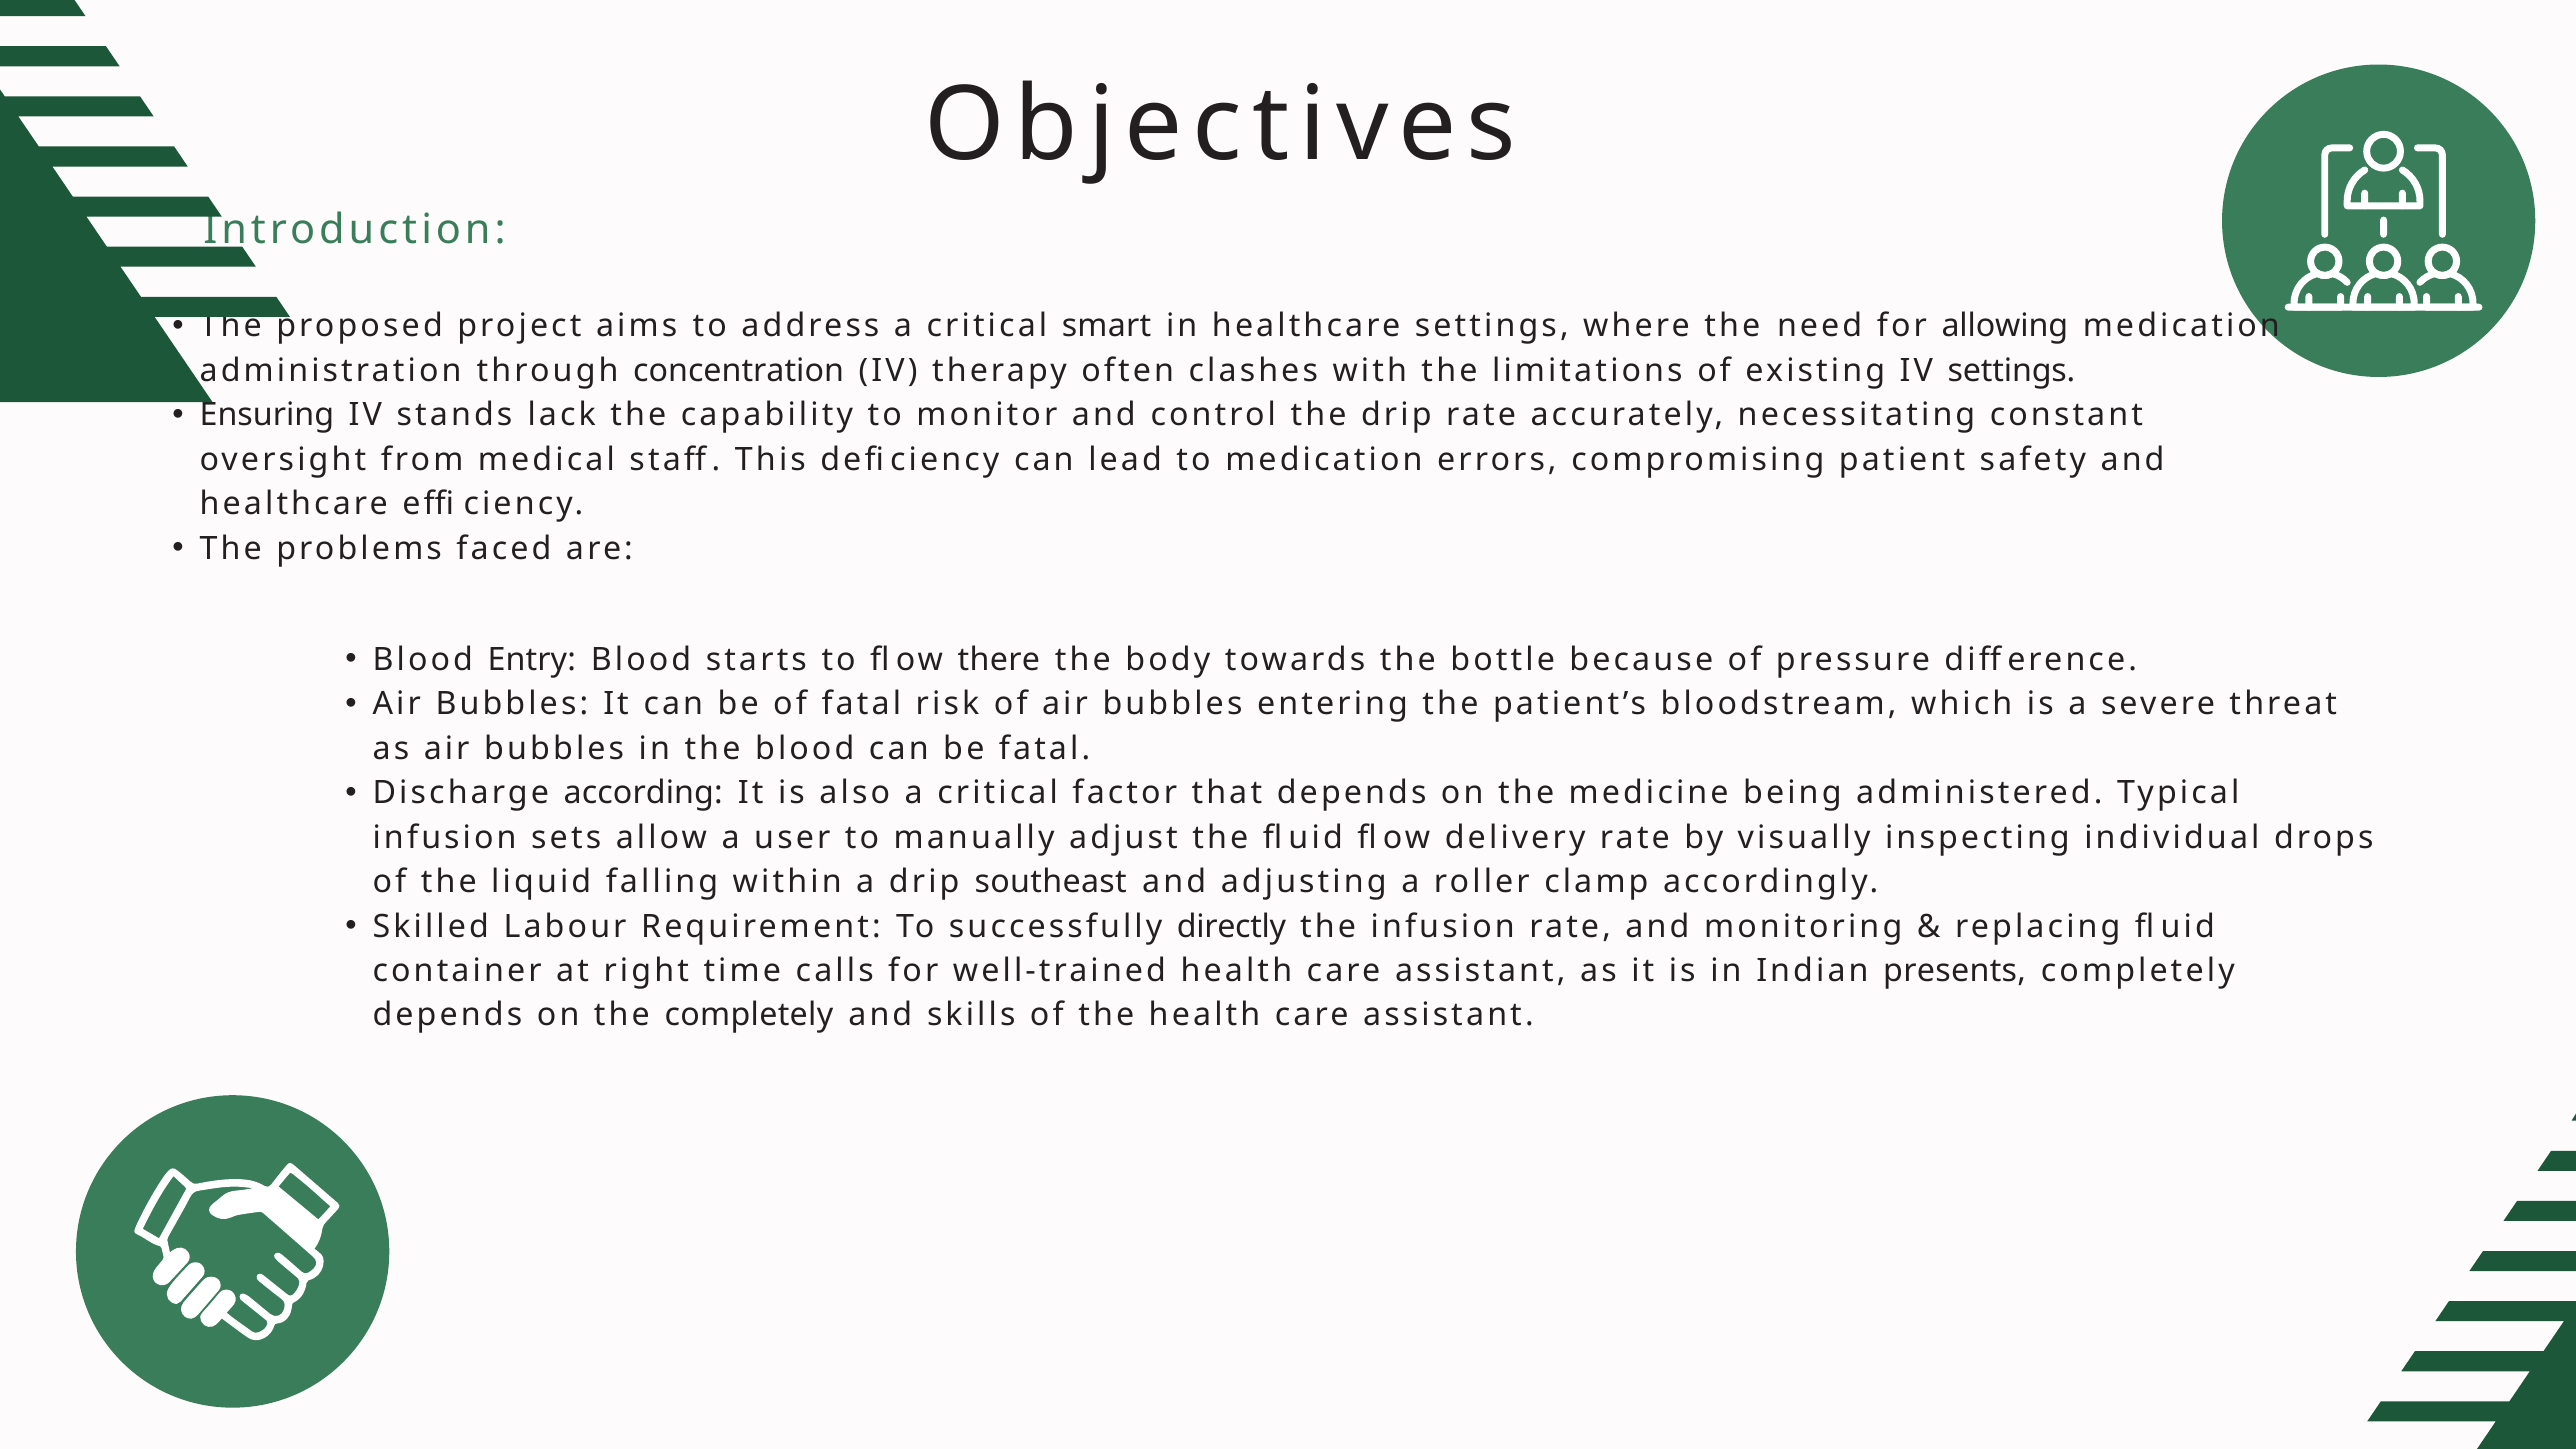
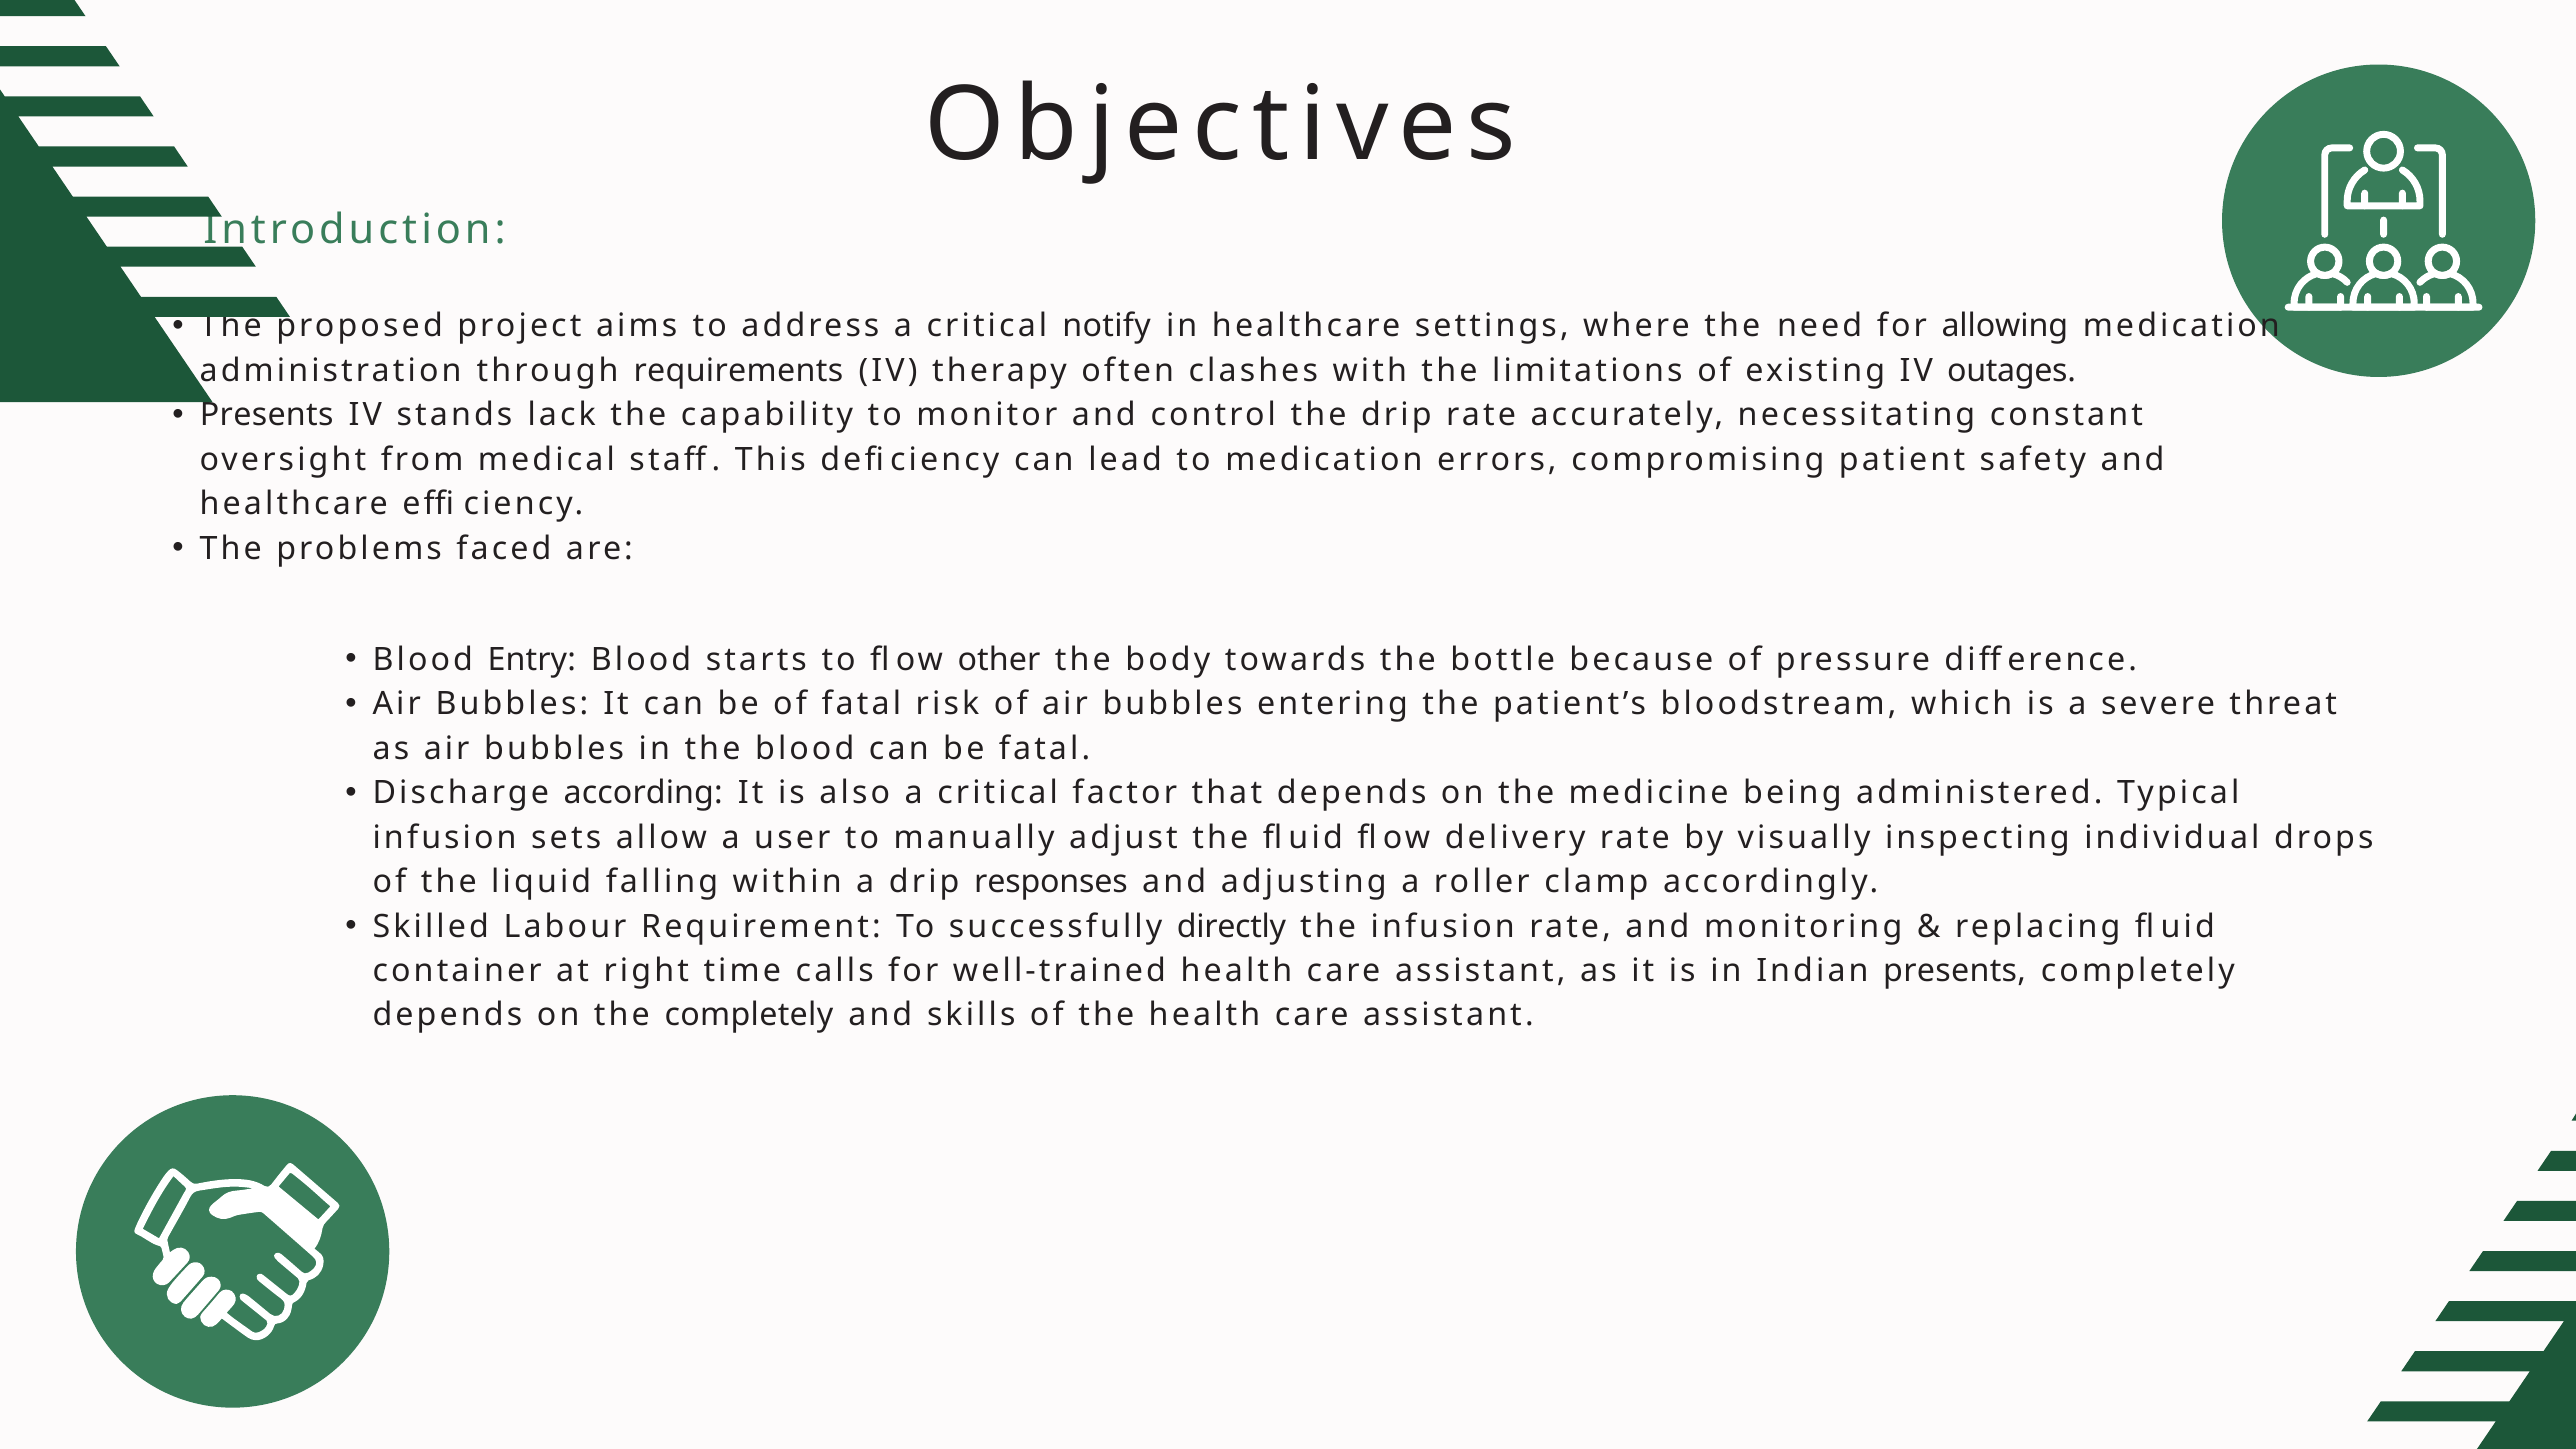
smart: smart -> notify
concentration: concentration -> requirements
IV settings: settings -> outages
Ensuring at (267, 415): Ensuring -> Presents
there: there -> other
southeast: southeast -> responses
